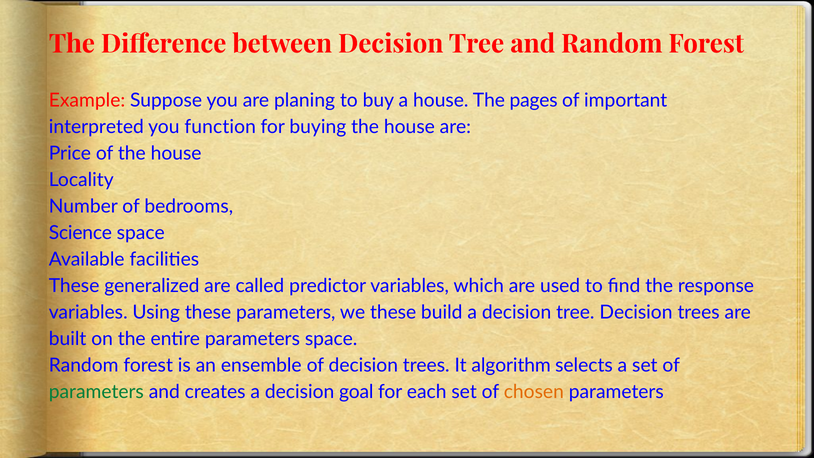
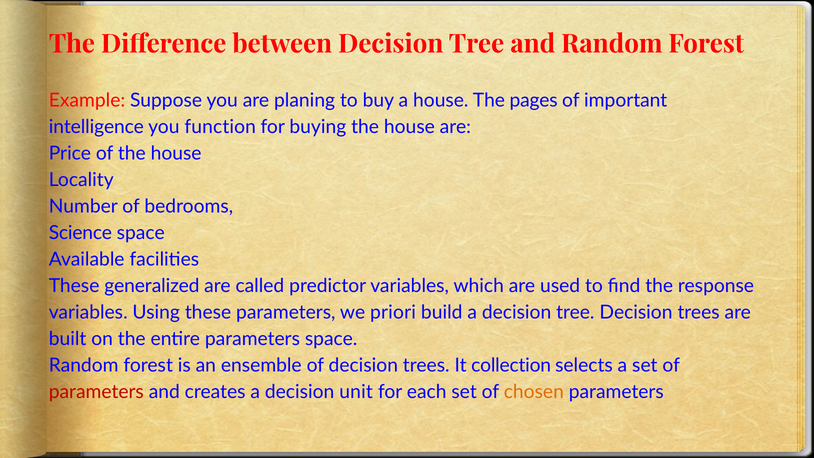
interpreted: interpreted -> intelligence
we these: these -> priori
algorithm: algorithm -> collection
parameters at (96, 392) colour: green -> red
goal: goal -> unit
